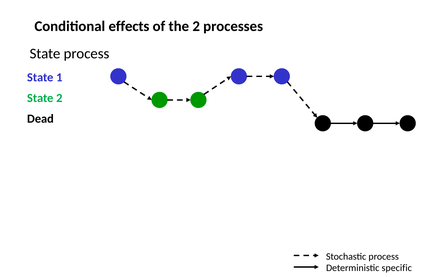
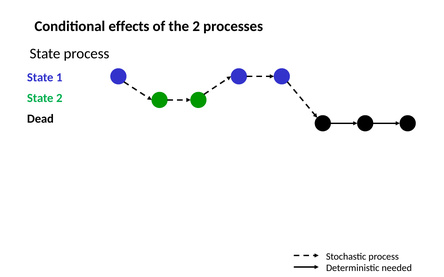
specific: specific -> needed
